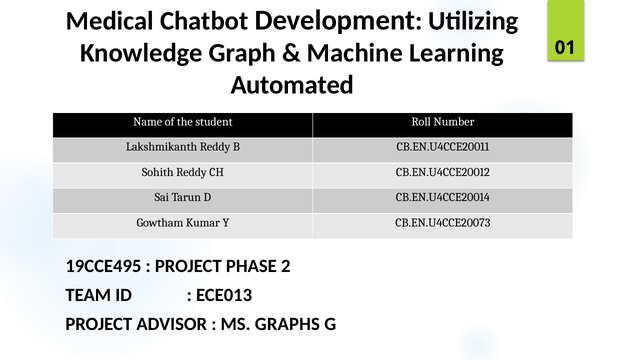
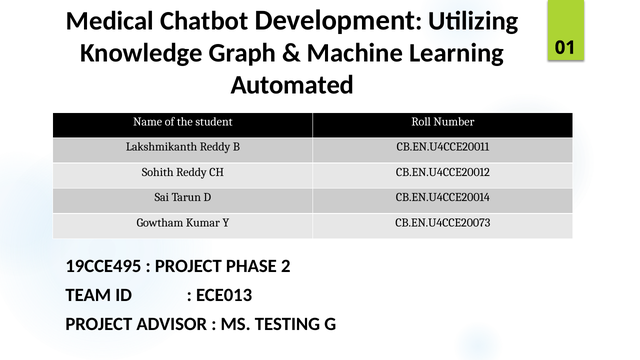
GRAPHS: GRAPHS -> TESTING
